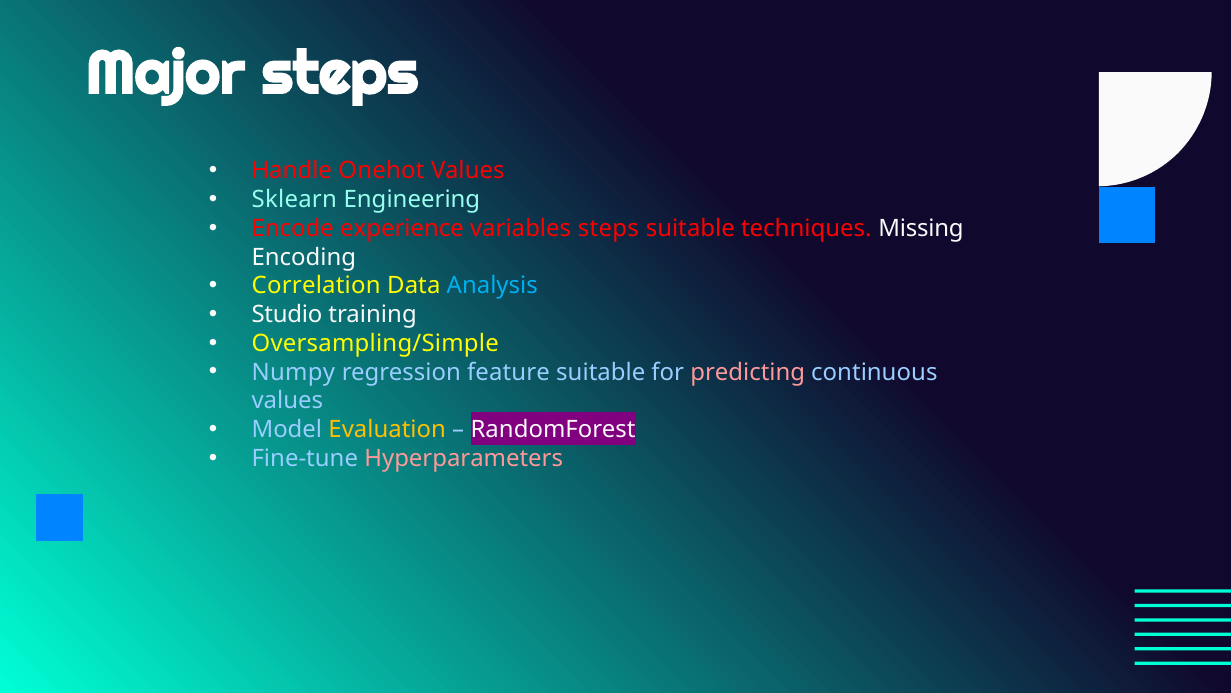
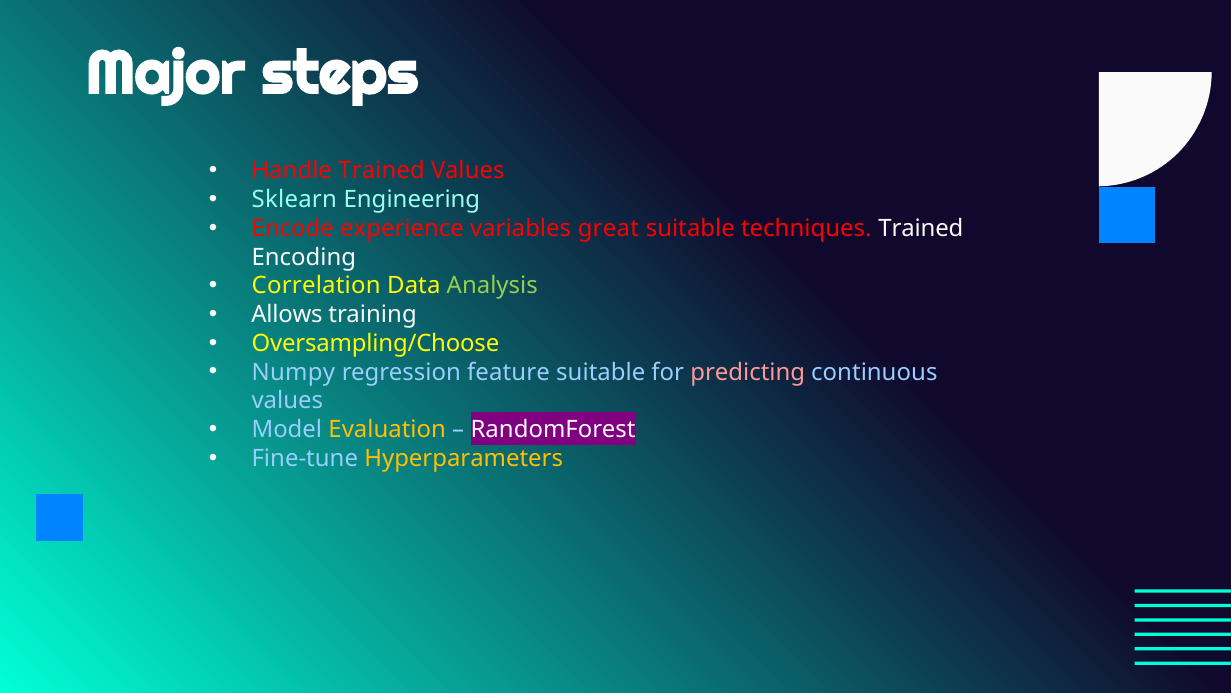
Handle Onehot: Onehot -> Trained
variables steps: steps -> great
techniques Missing: Missing -> Trained
Analysis colour: light blue -> light green
Studio: Studio -> Allows
Oversampling/Simple: Oversampling/Simple -> Oversampling/Choose
Hyperparameters colour: pink -> yellow
